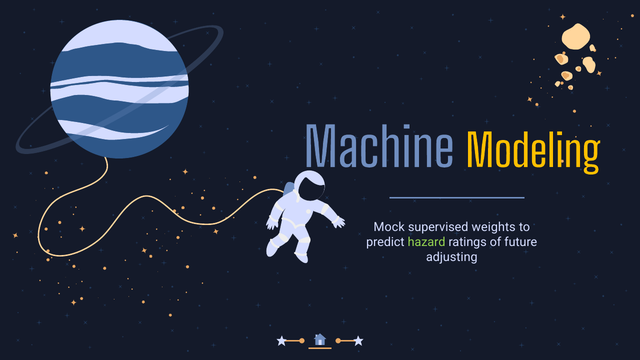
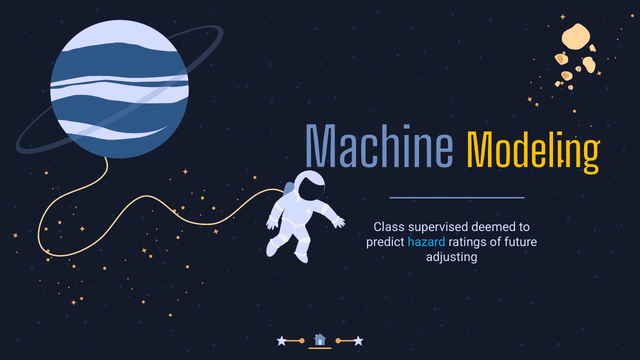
Mock: Mock -> Class
weights: weights -> deemed
hazard colour: light green -> light blue
